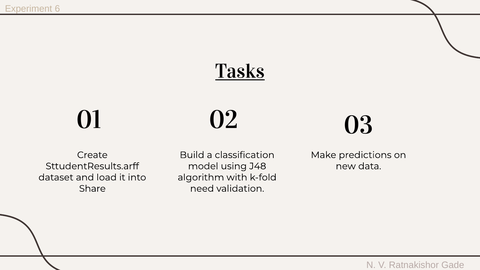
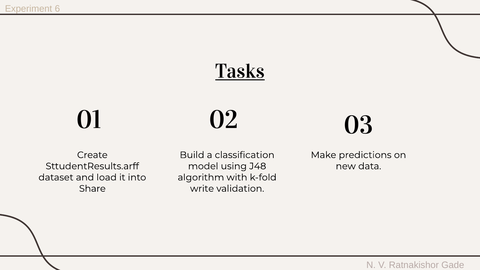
need: need -> write
